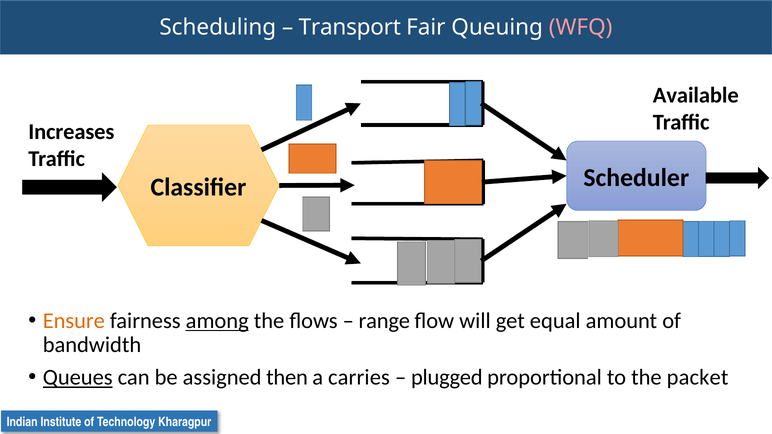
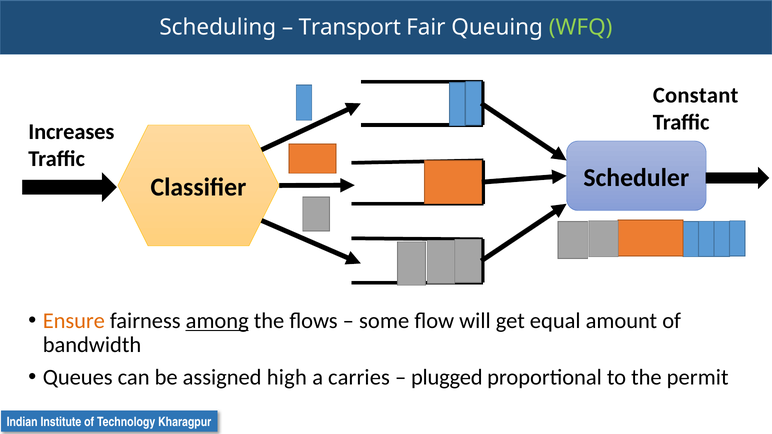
WFQ colour: pink -> light green
Available: Available -> Constant
range: range -> some
Queues underline: present -> none
then: then -> high
packet: packet -> permit
